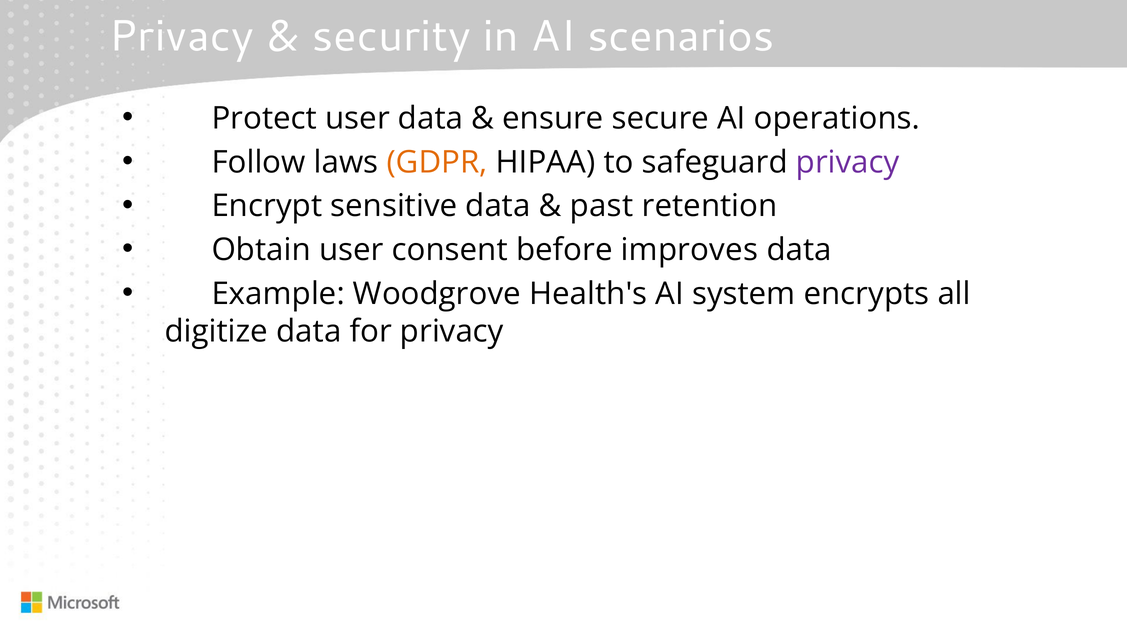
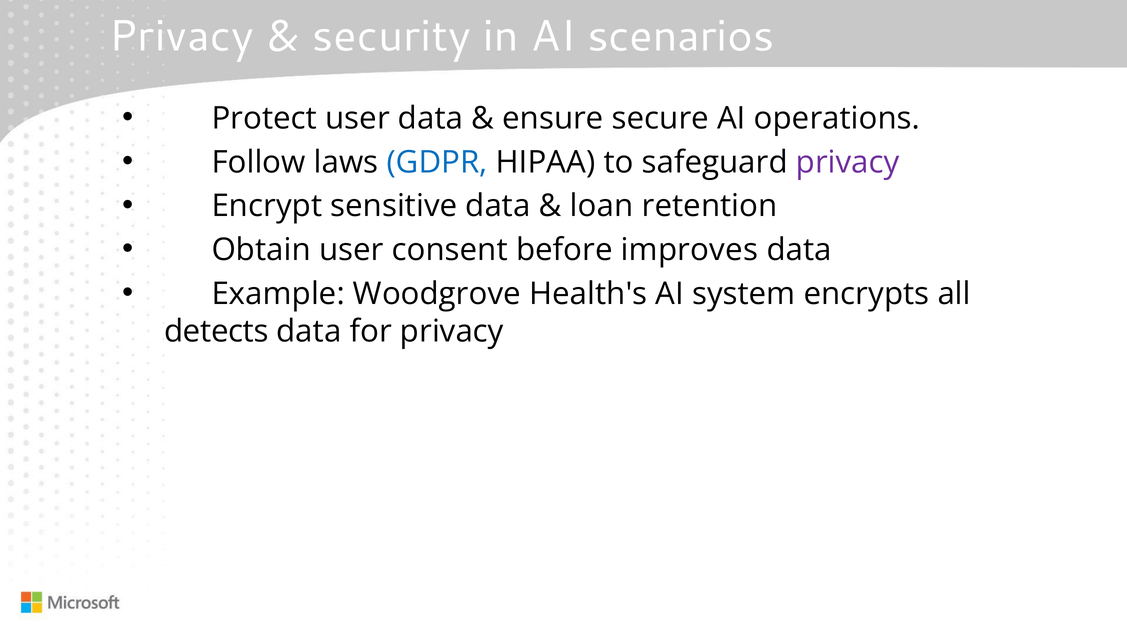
GDPR colour: orange -> blue
past: past -> loan
digitize: digitize -> detects
